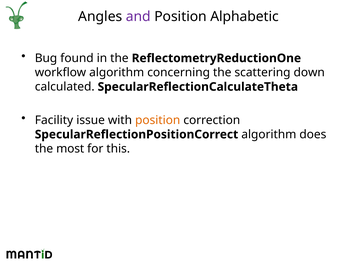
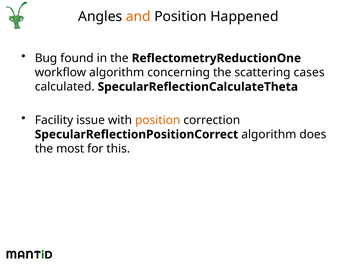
and colour: purple -> orange
Alphabetic: Alphabetic -> Happened
down: down -> cases
